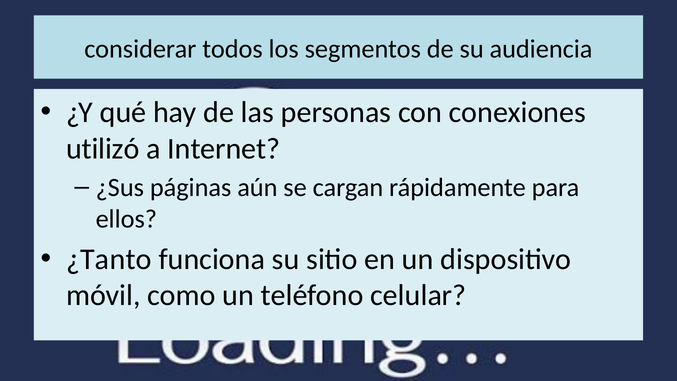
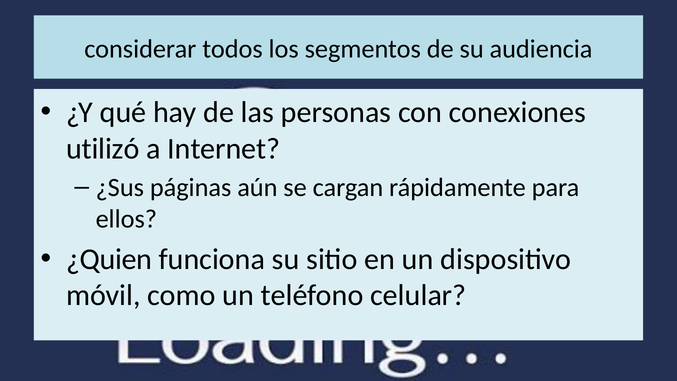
¿Tanto: ¿Tanto -> ¿Quien
